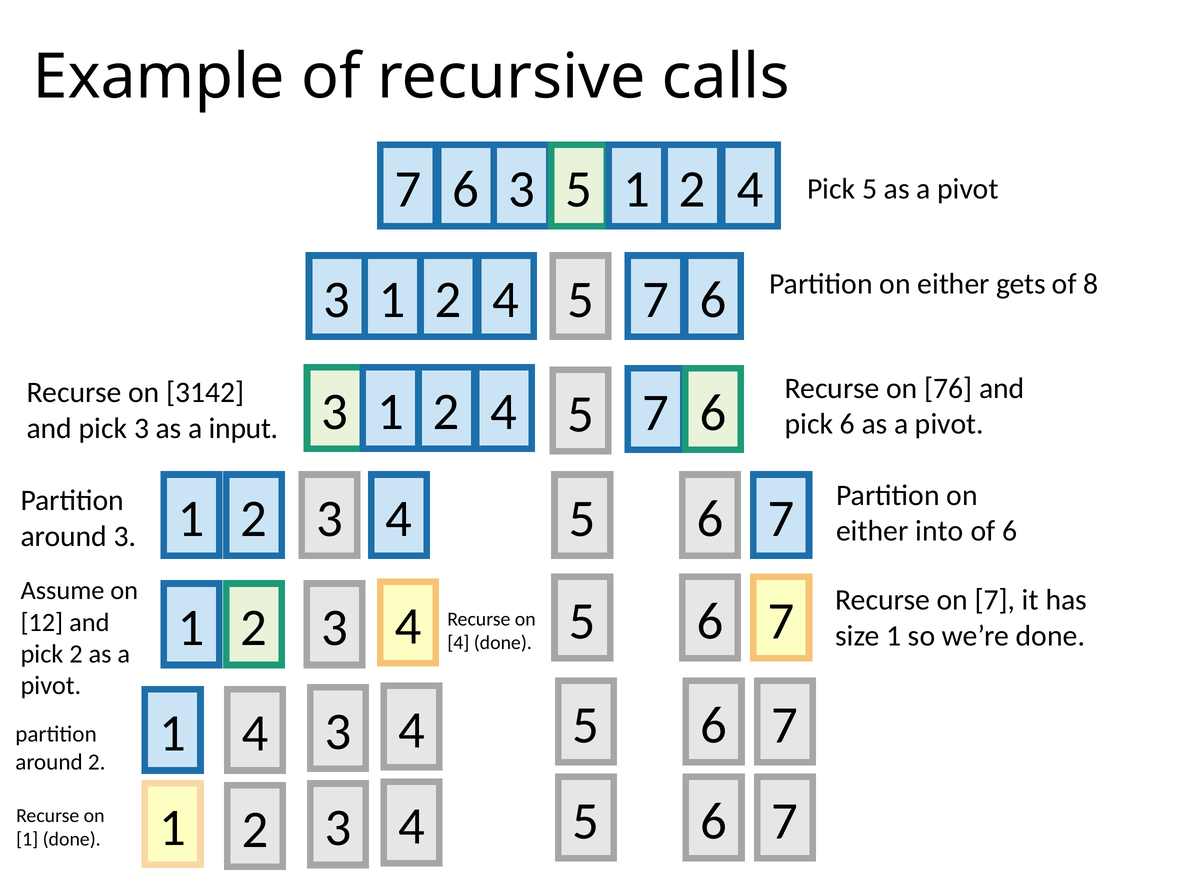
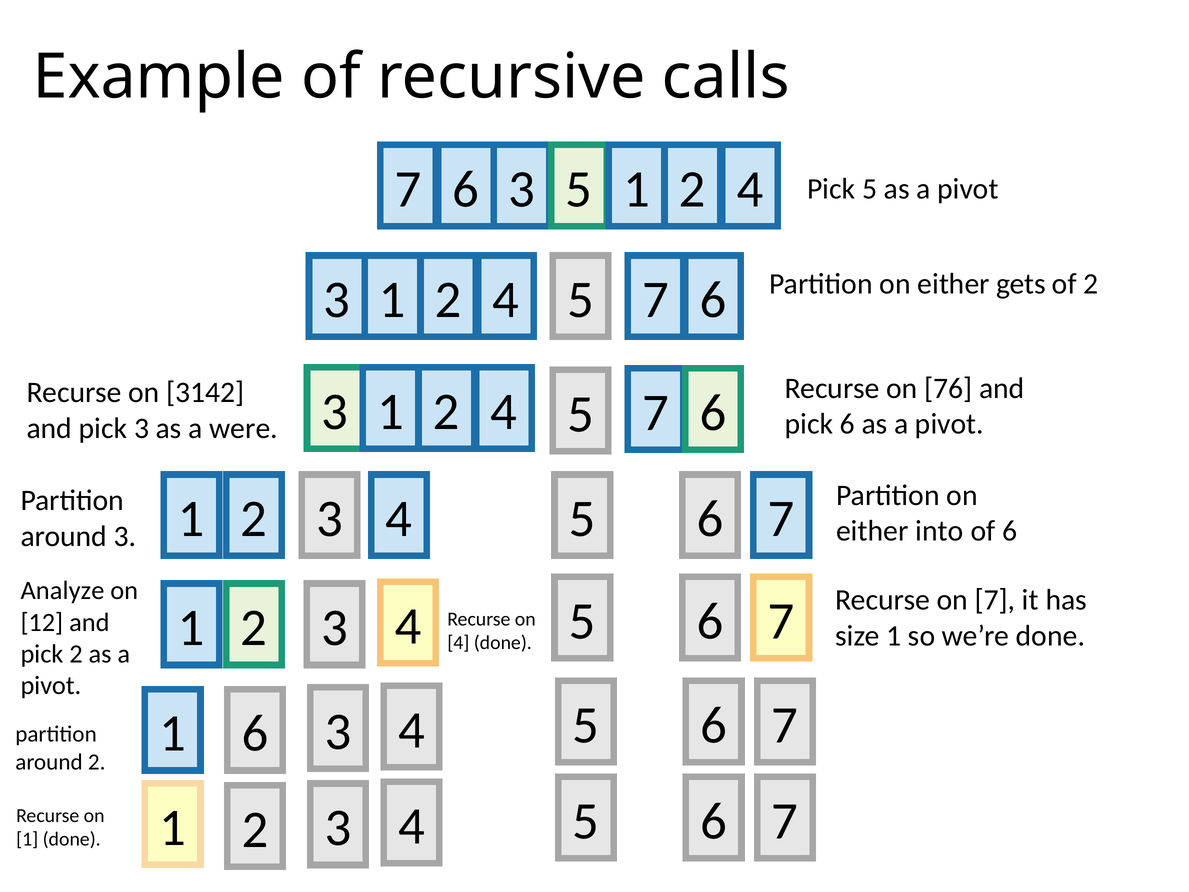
of 8: 8 -> 2
input: input -> were
Assume: Assume -> Analyze
2 1 4: 4 -> 6
